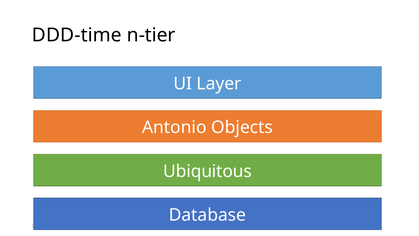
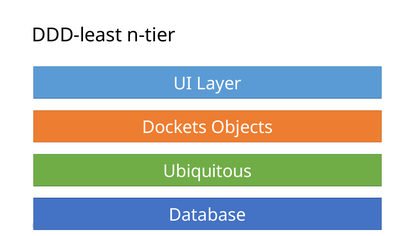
DDD-time: DDD-time -> DDD-least
Antonio: Antonio -> Dockets
